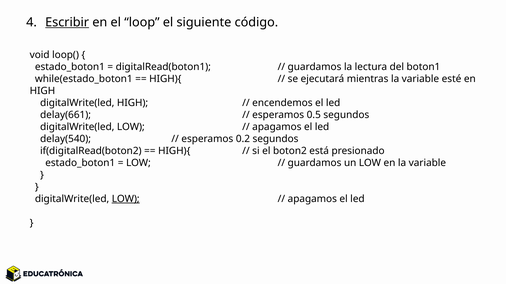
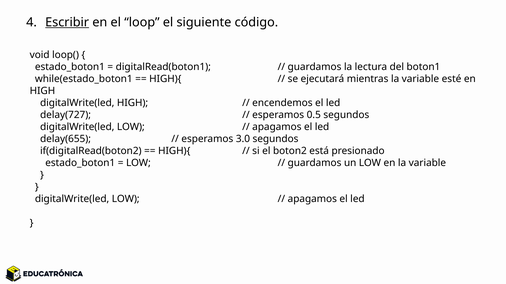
delay(661: delay(661 -> delay(727
delay(540: delay(540 -> delay(655
0.2: 0.2 -> 3.0
LOW at (126, 199) underline: present -> none
